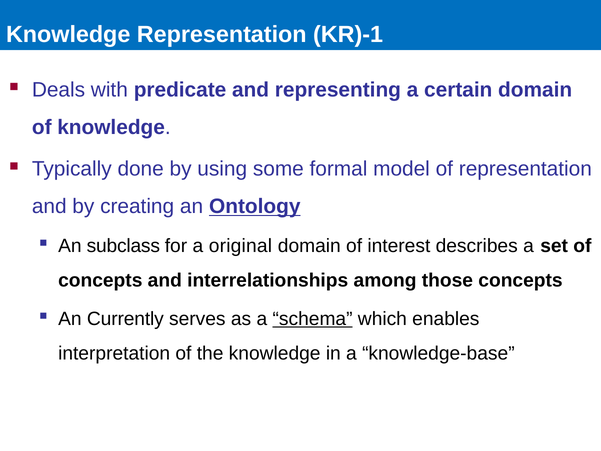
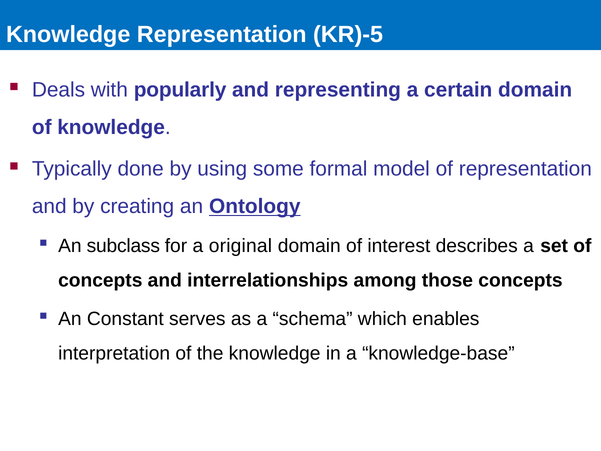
KR)-1: KR)-1 -> KR)-5
predicate: predicate -> popularly
Currently: Currently -> Constant
schema underline: present -> none
